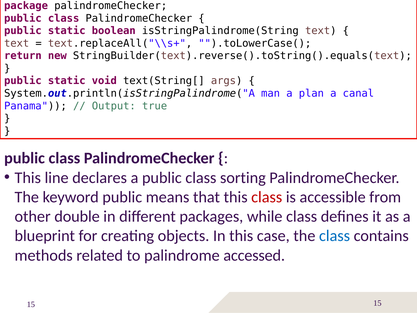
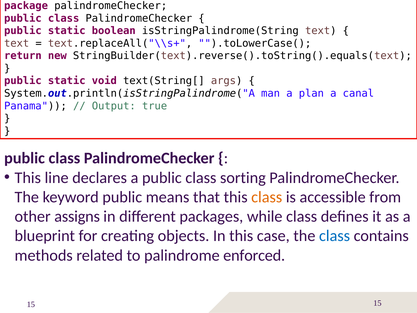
class at (267, 197) colour: red -> orange
double: double -> assigns
accessed: accessed -> enforced
